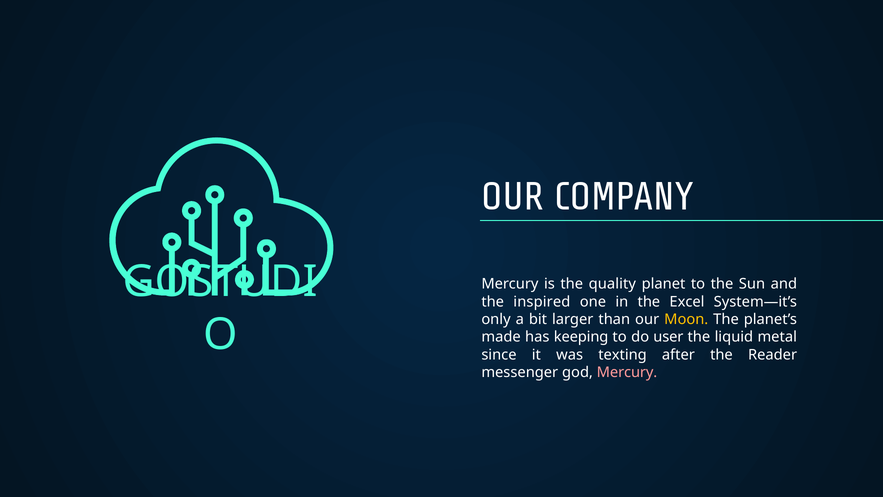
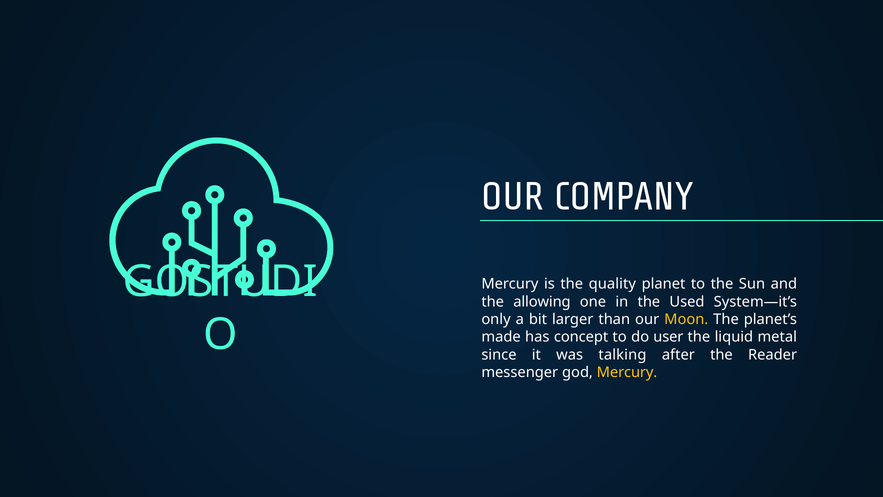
inspired: inspired -> allowing
Excel: Excel -> Used
keeping: keeping -> concept
texting: texting -> talking
Mercury at (627, 372) colour: pink -> yellow
